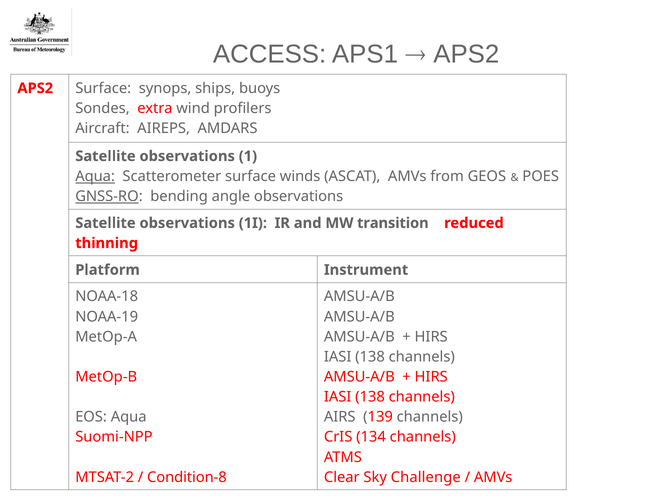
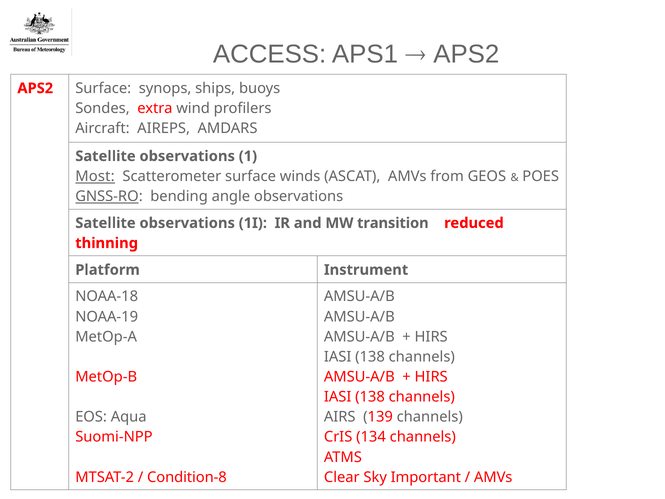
Aqua at (95, 176): Aqua -> Most
Challenge: Challenge -> Important
